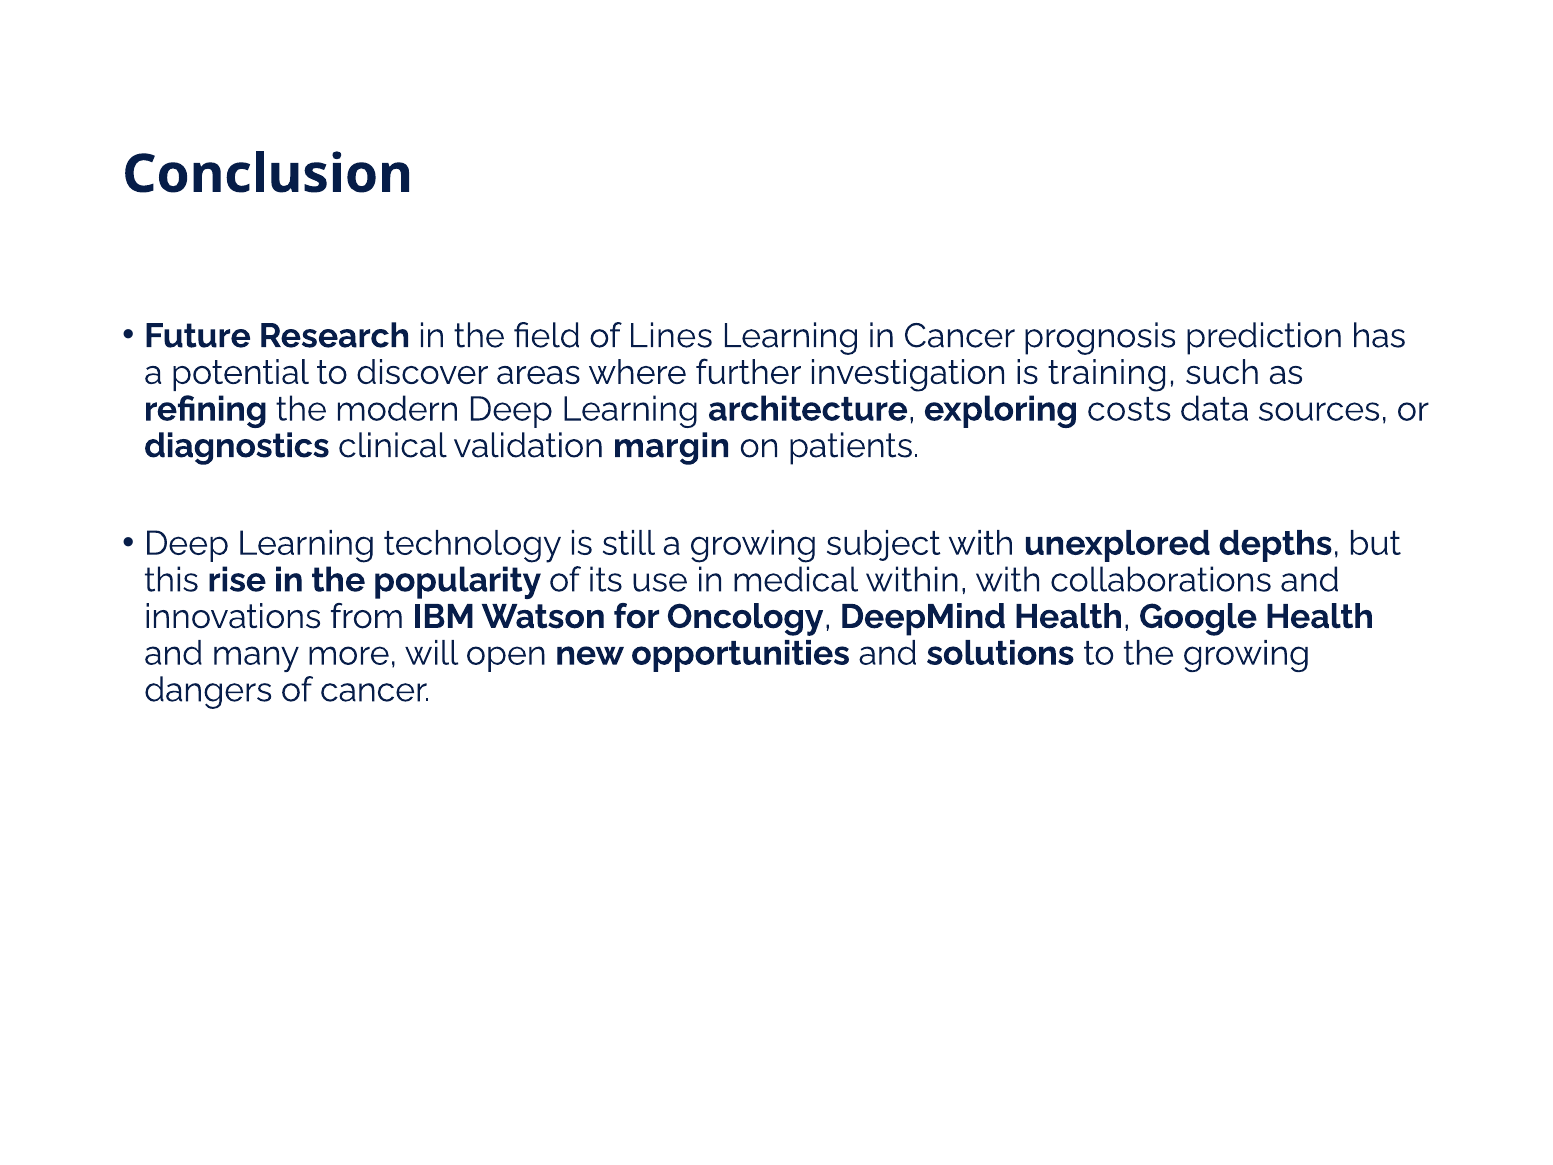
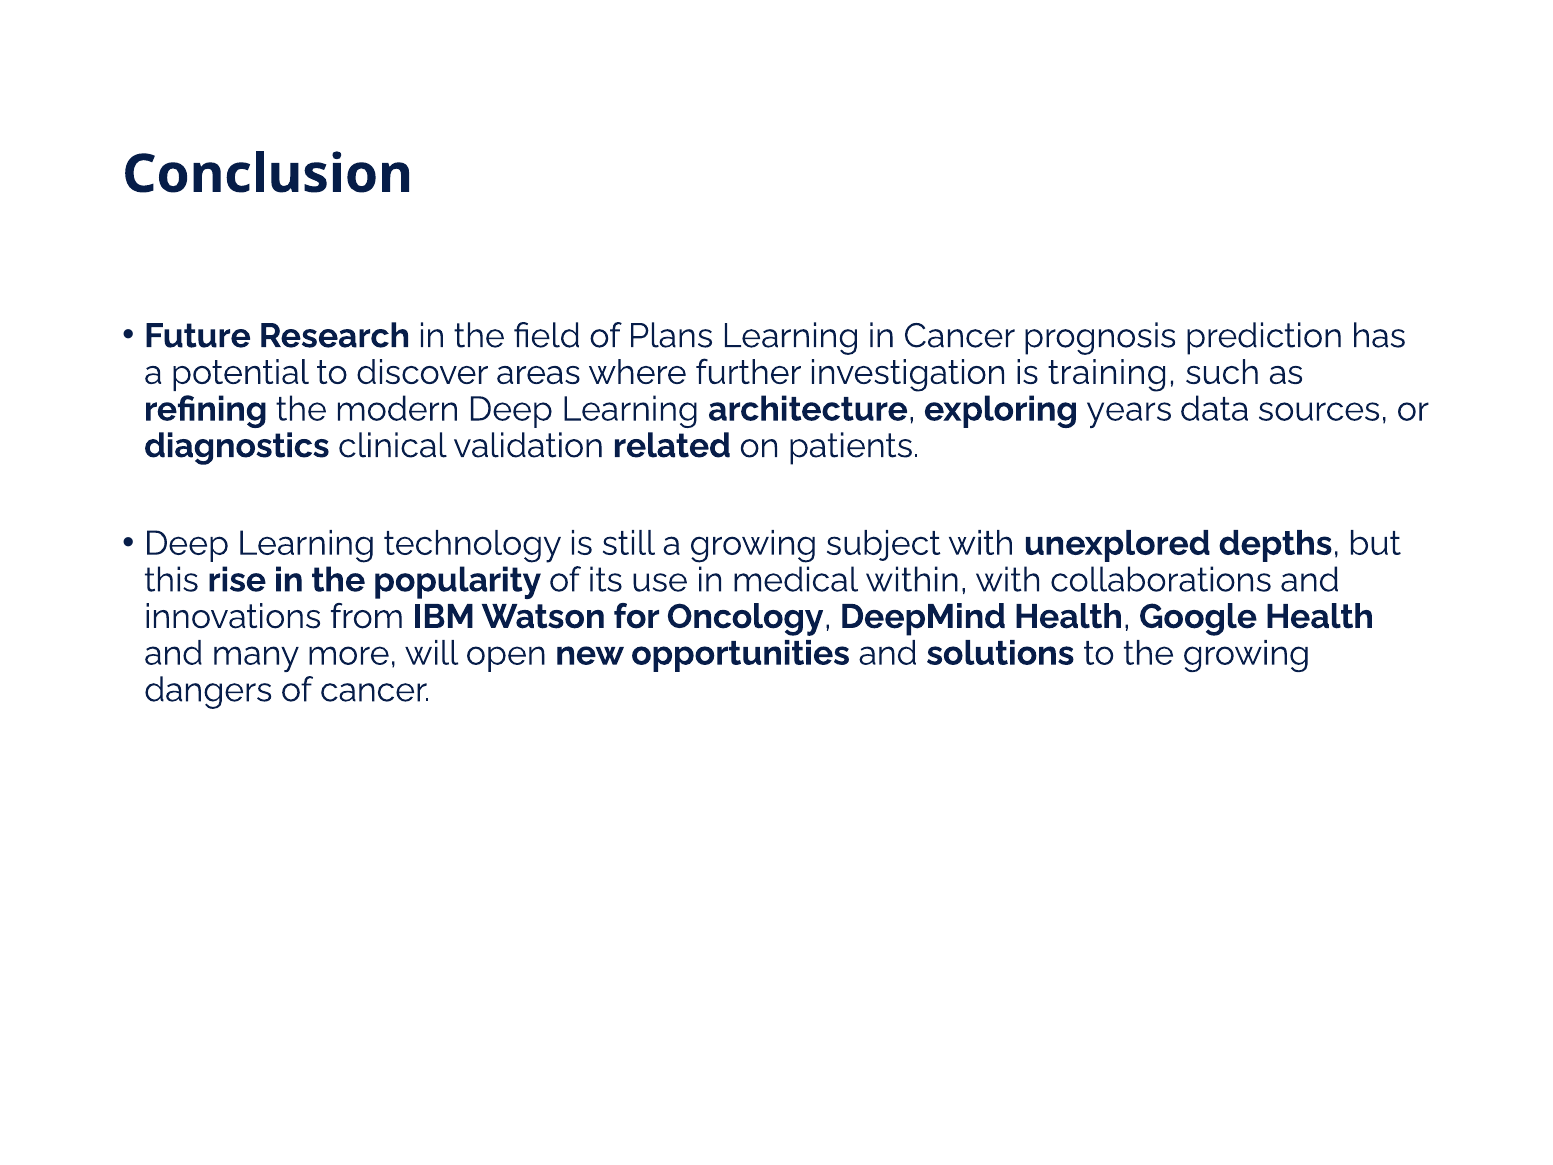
Lines: Lines -> Plans
costs: costs -> years
margin: margin -> related
